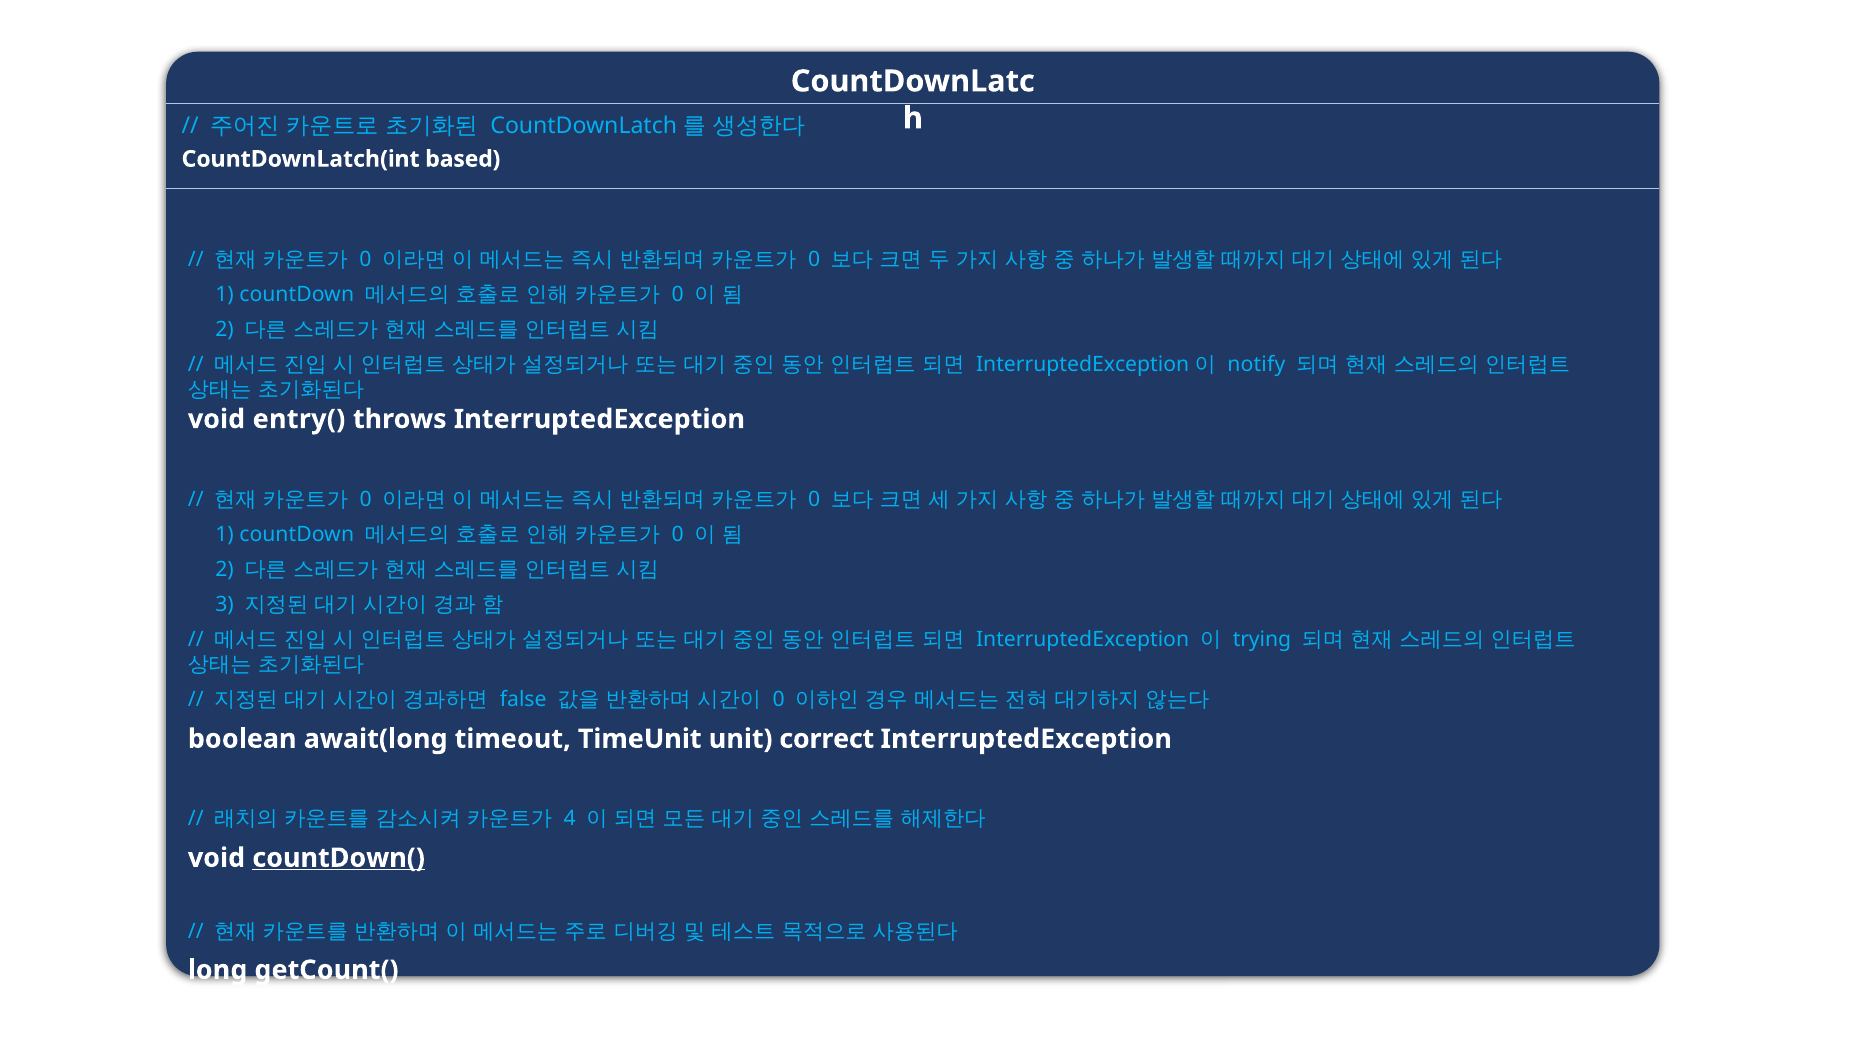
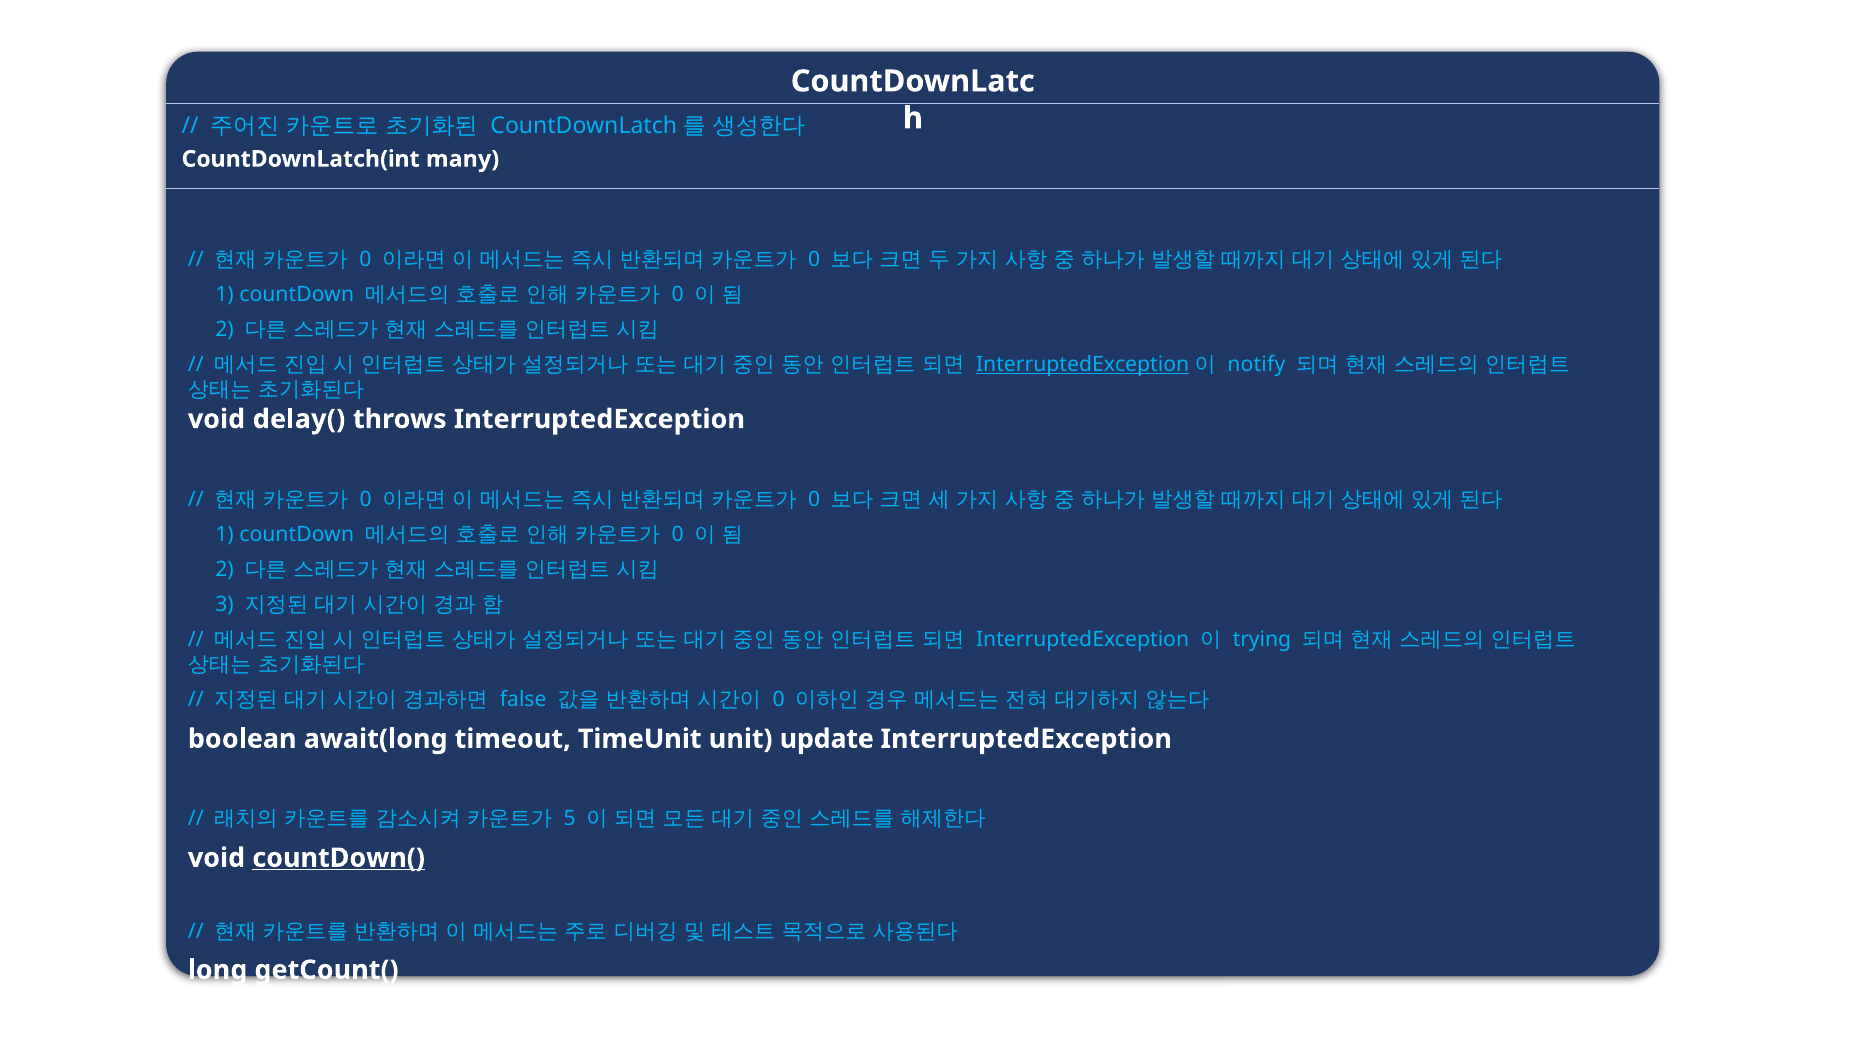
based: based -> many
InterruptedException at (1083, 364) underline: none -> present
entry(: entry( -> delay(
correct: correct -> update
4: 4 -> 5
